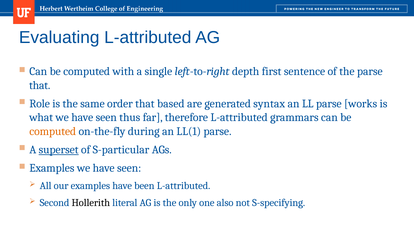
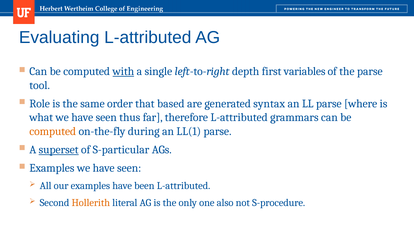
with underline: none -> present
sentence: sentence -> variables
that at (40, 85): that -> tool
works: works -> where
Hollerith colour: black -> orange
S-specifying: S-specifying -> S-procedure
